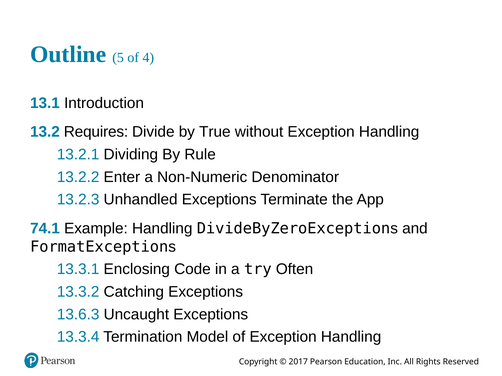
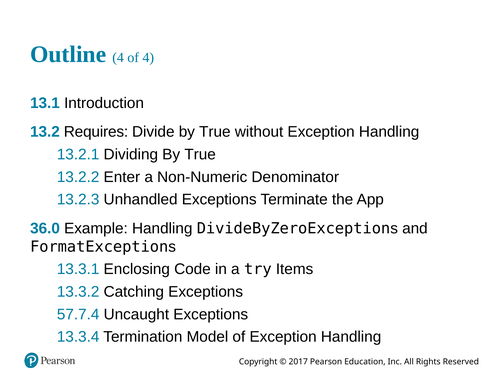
Outline 5: 5 -> 4
Dividing By Rule: Rule -> True
74.1: 74.1 -> 36.0
Often: Often -> Items
13.6.3: 13.6.3 -> 57.7.4
